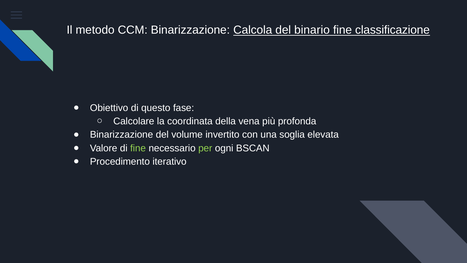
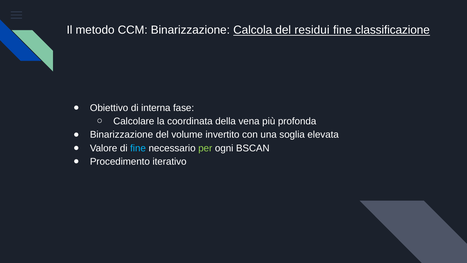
binario: binario -> residui
questo: questo -> interna
fine at (138, 148) colour: light green -> light blue
